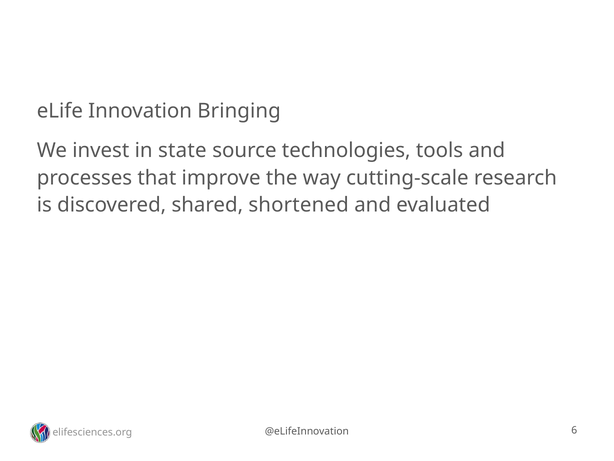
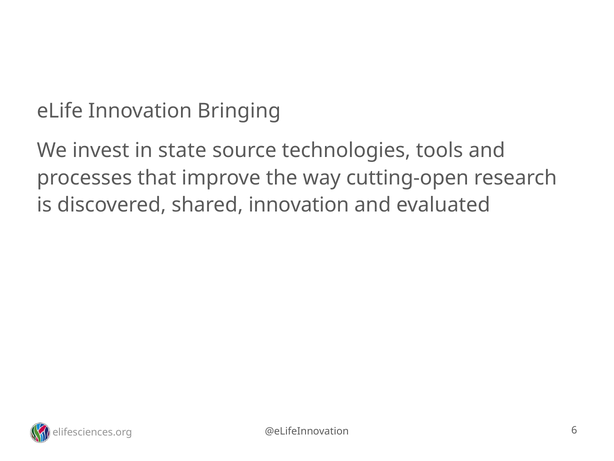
cutting-scale: cutting-scale -> cutting-open
shared shortened: shortened -> innovation
